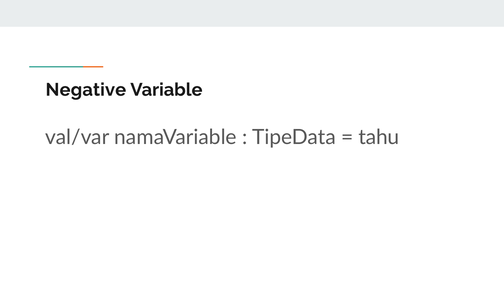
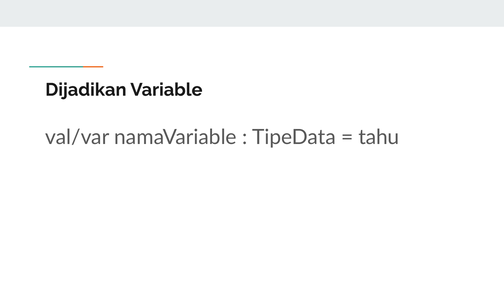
Negative: Negative -> Dijadikan
